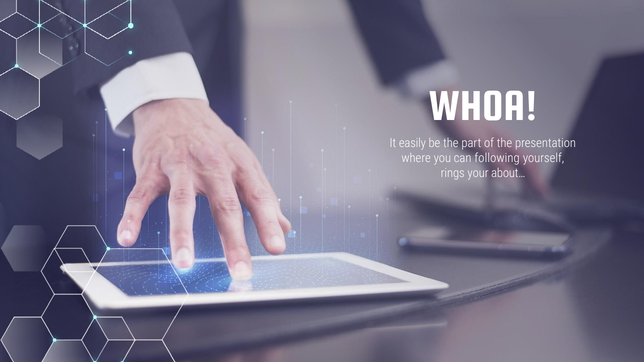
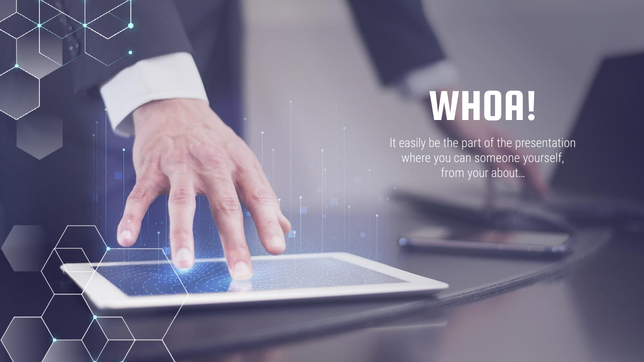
following: following -> someone
rings: rings -> from
